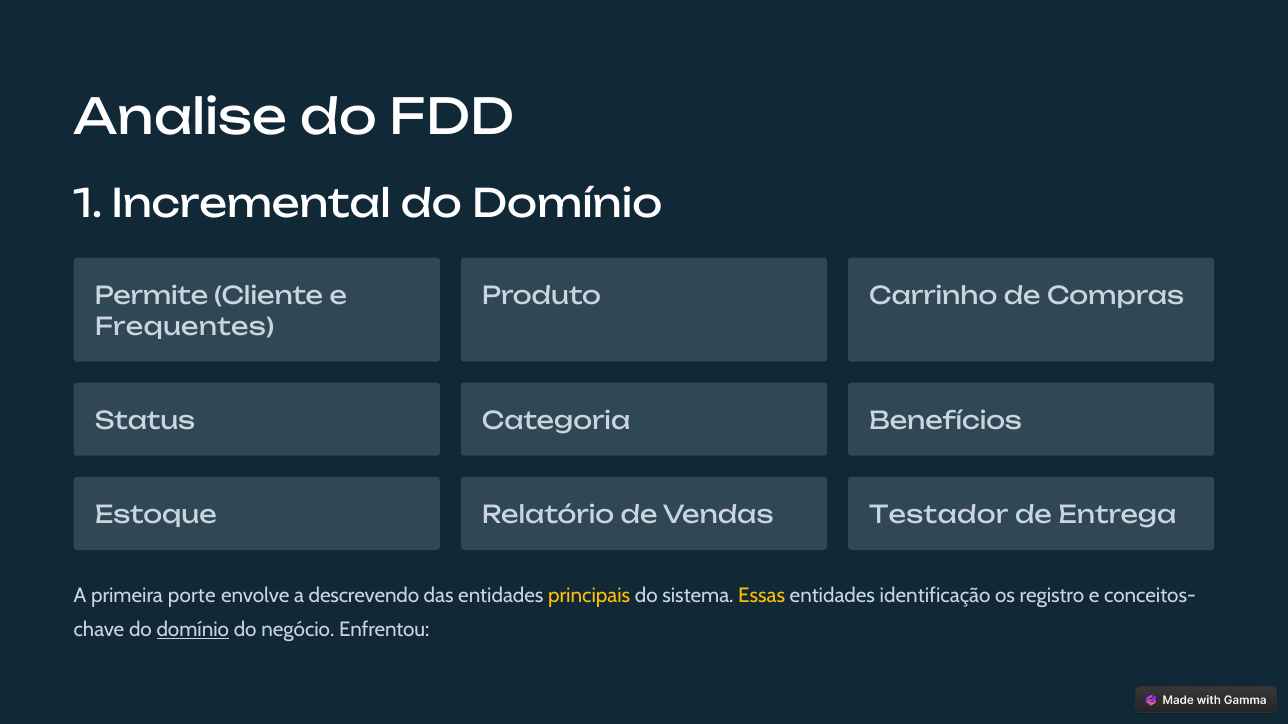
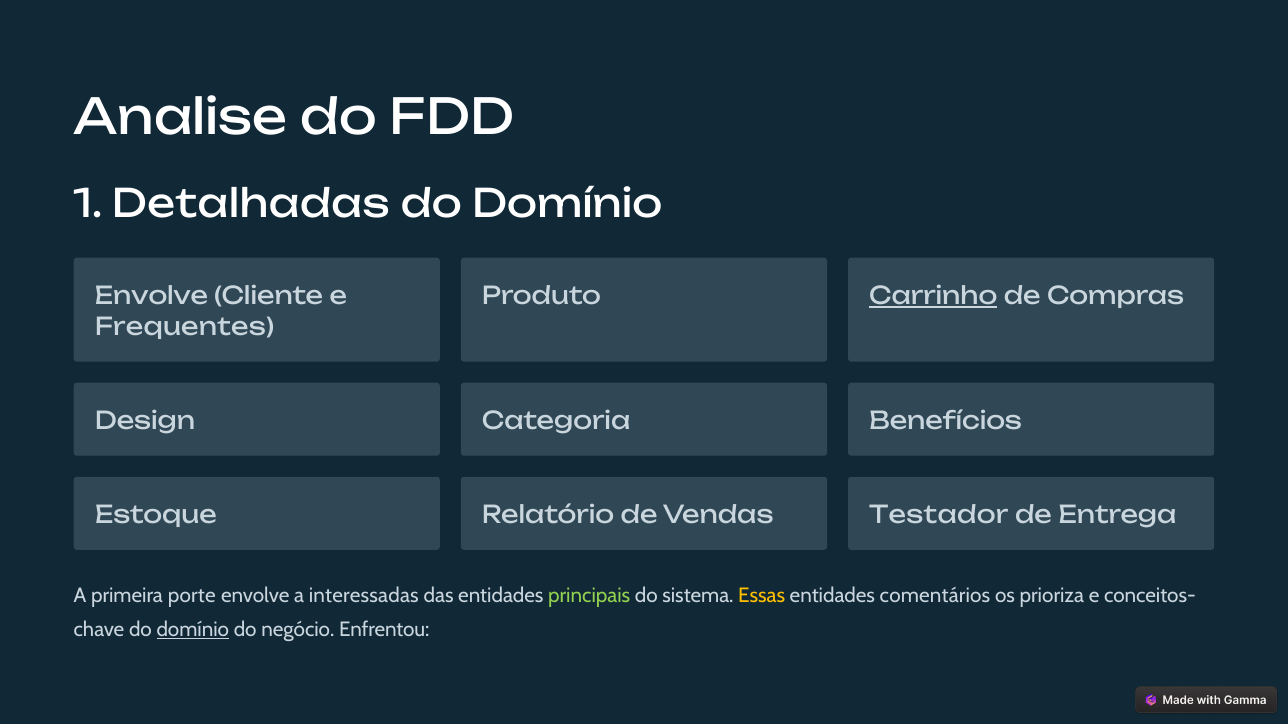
Incremental: Incremental -> Detalhadas
Permite at (151, 297): Permite -> Envolve
Carrinho underline: none -> present
Status: Status -> Design
descrevendo: descrevendo -> interessadas
principais colour: yellow -> light green
identificação: identificação -> comentários
registro: registro -> prioriza
